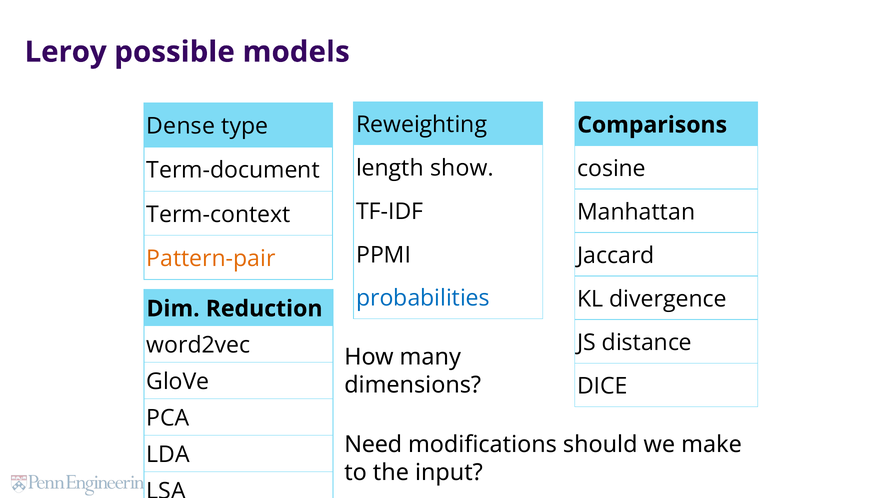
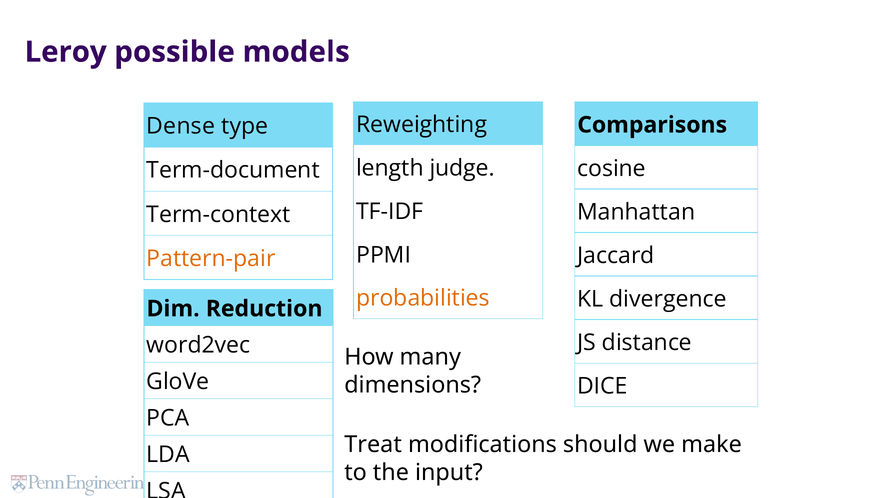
show: show -> judge
probabilities colour: blue -> orange
Need: Need -> Treat
